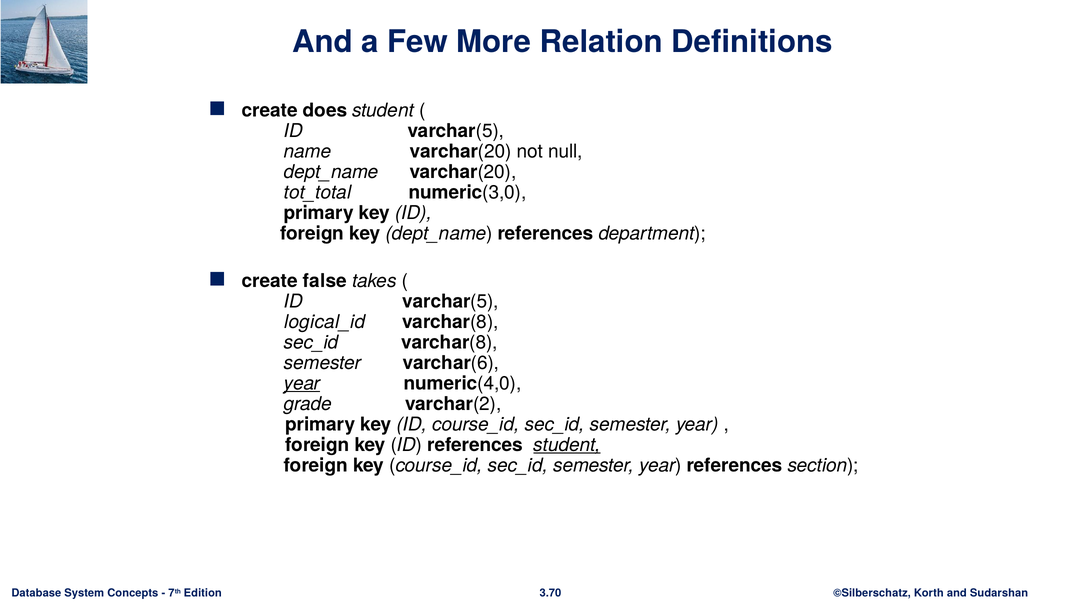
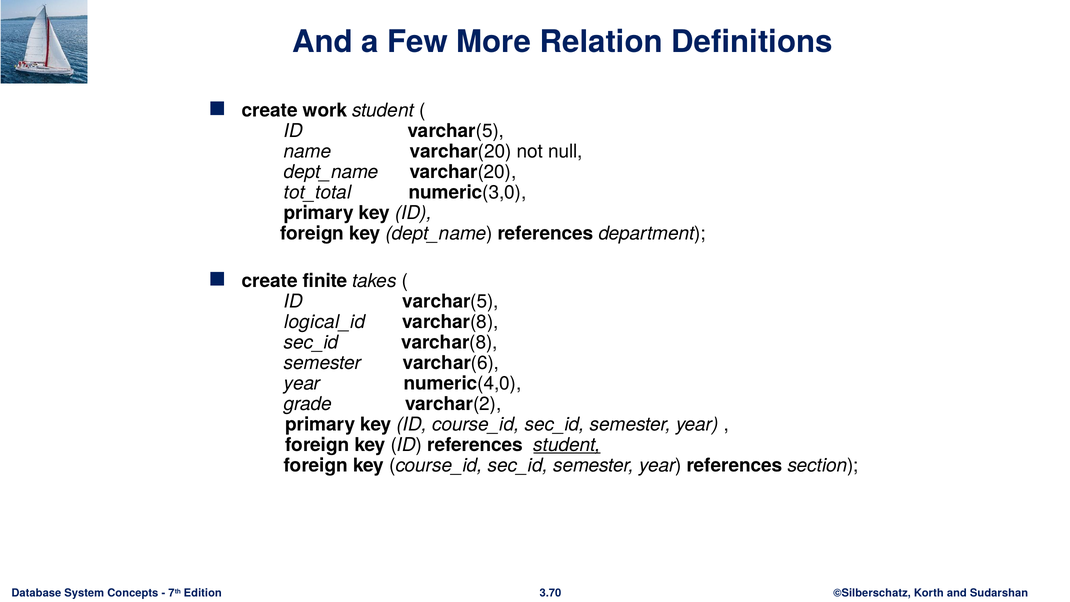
does: does -> work
false: false -> finite
year at (302, 383) underline: present -> none
